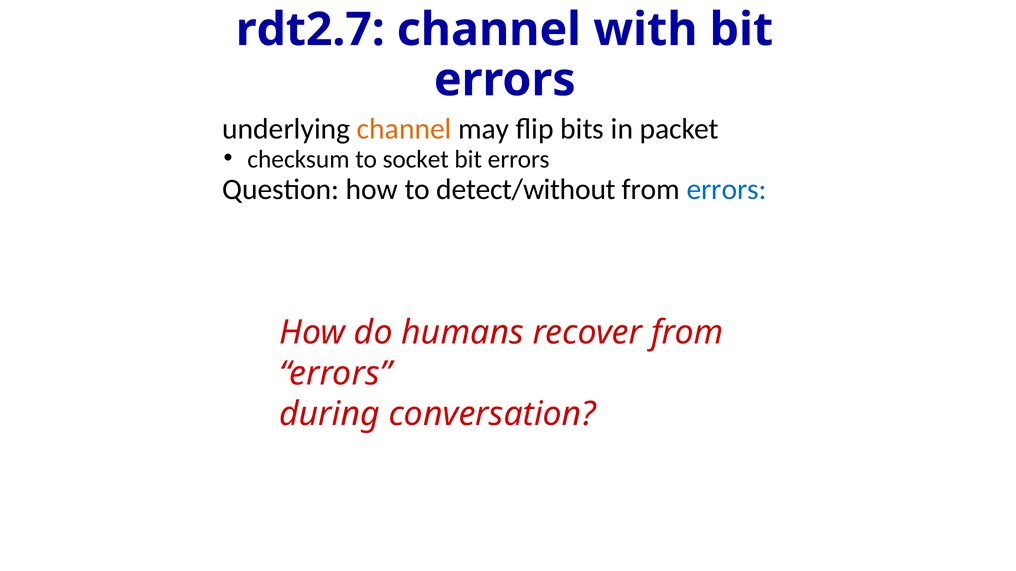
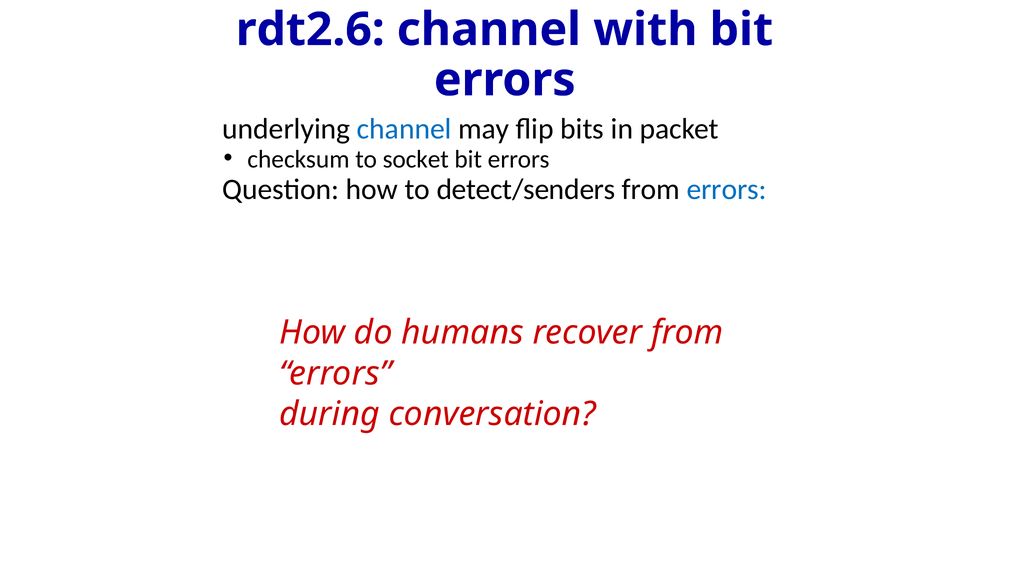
rdt2.7: rdt2.7 -> rdt2.6
channel at (404, 129) colour: orange -> blue
detect/without: detect/without -> detect/senders
